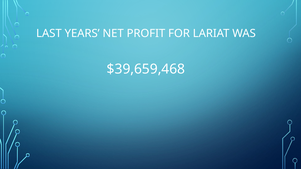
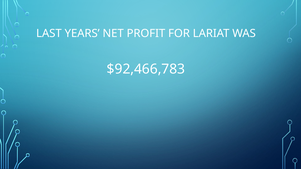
$39,659,468: $39,659,468 -> $92,466,783
